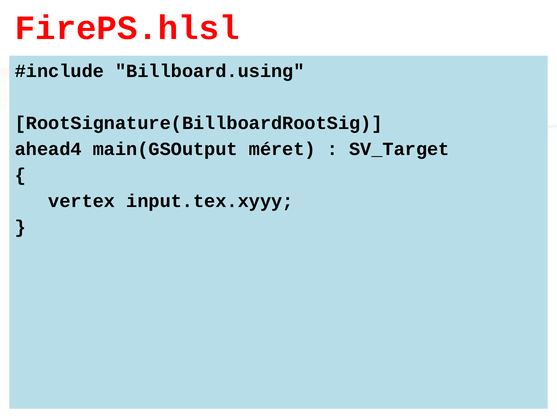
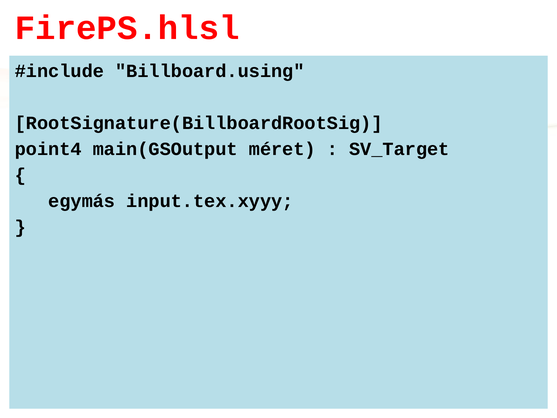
ahead4: ahead4 -> point4
vertex: vertex -> egymás
